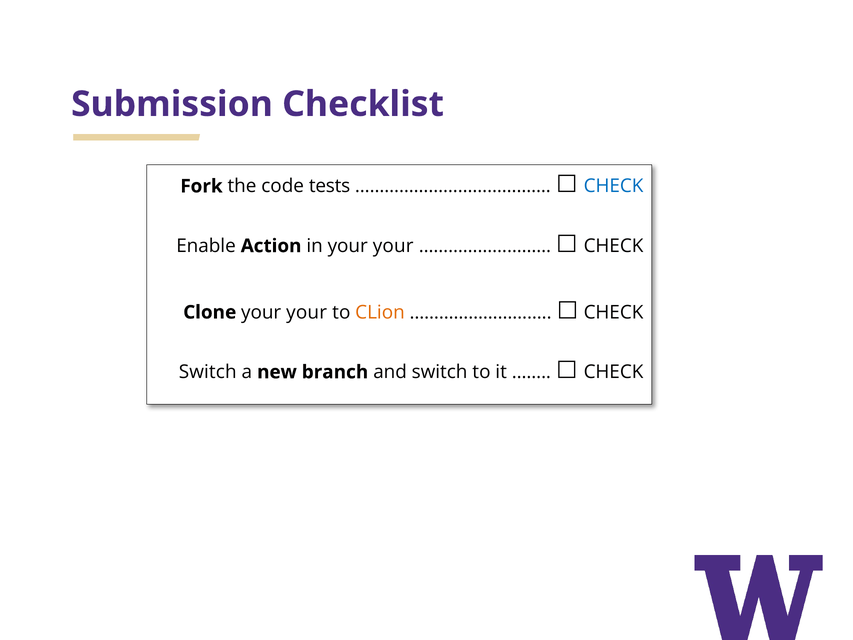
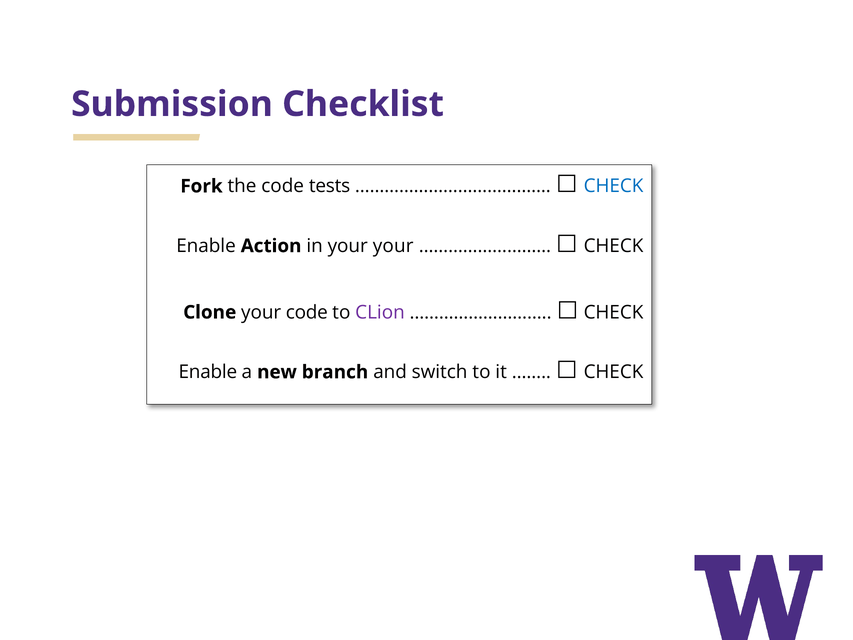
Clone your your: your -> code
CLion colour: orange -> purple
Switch at (208, 372): Switch -> Enable
